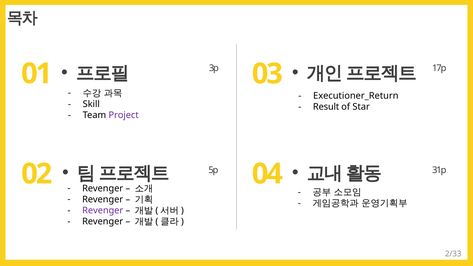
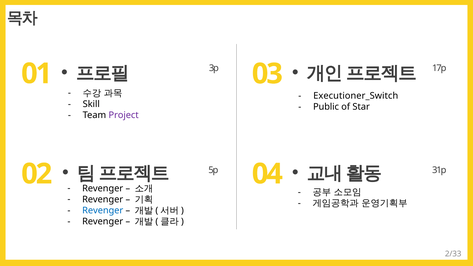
Executioner_Return: Executioner_Return -> Executioner_Switch
Result: Result -> Public
Revenger at (103, 211) colour: purple -> blue
